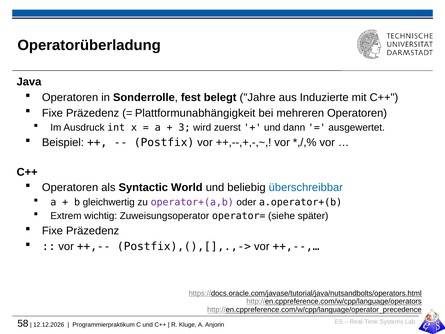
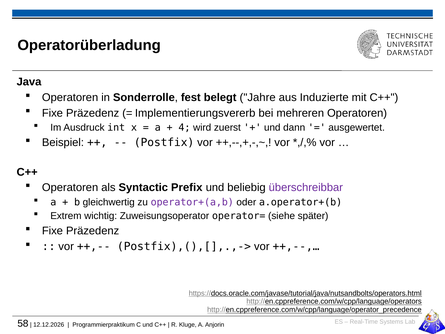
Plattformunabhängigkeit: Plattformunabhängigkeit -> Implementierungsvererb
3: 3 -> 4
World: World -> Prefix
überschreibbar colour: blue -> purple
